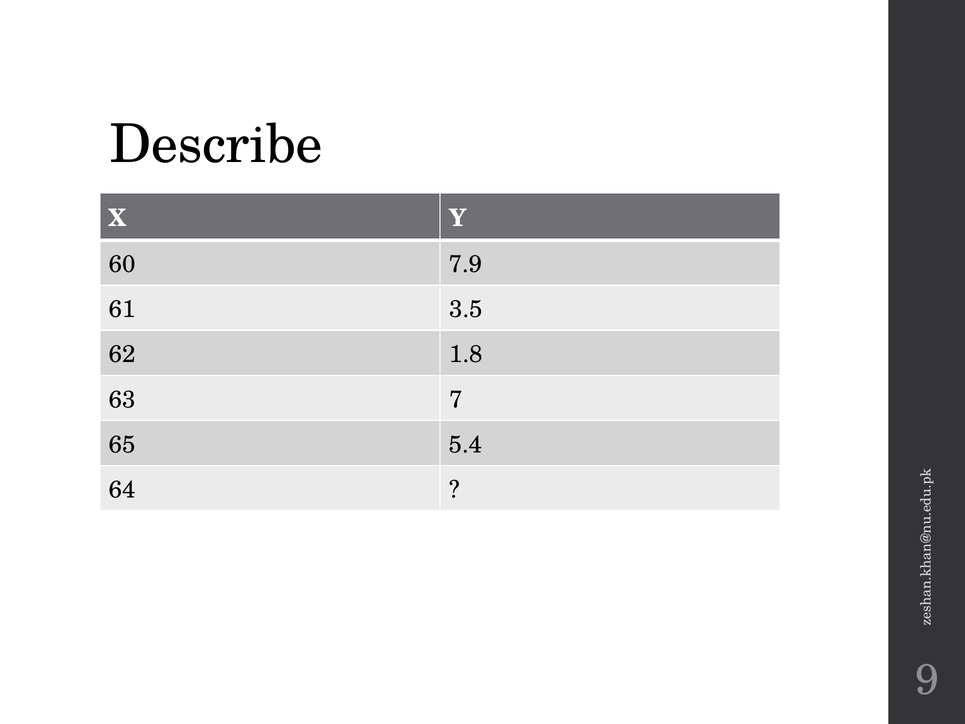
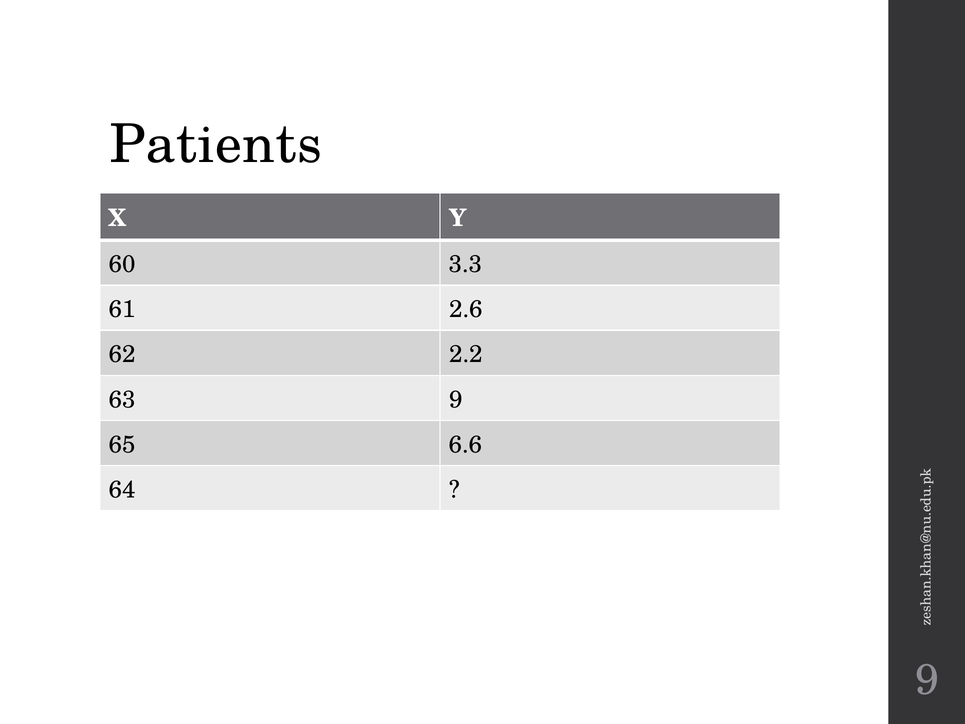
Describe: Describe -> Patients
7.9: 7.9 -> 3.3
3.5: 3.5 -> 2.6
1.8: 1.8 -> 2.2
63 7: 7 -> 9
5.4: 5.4 -> 6.6
